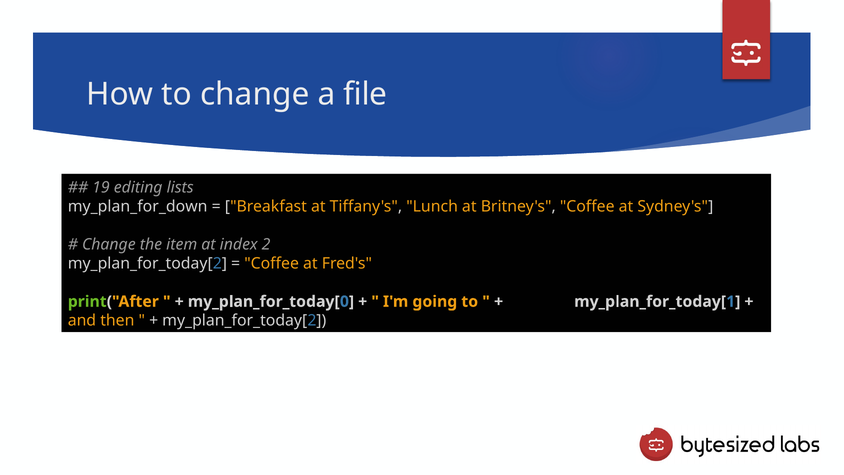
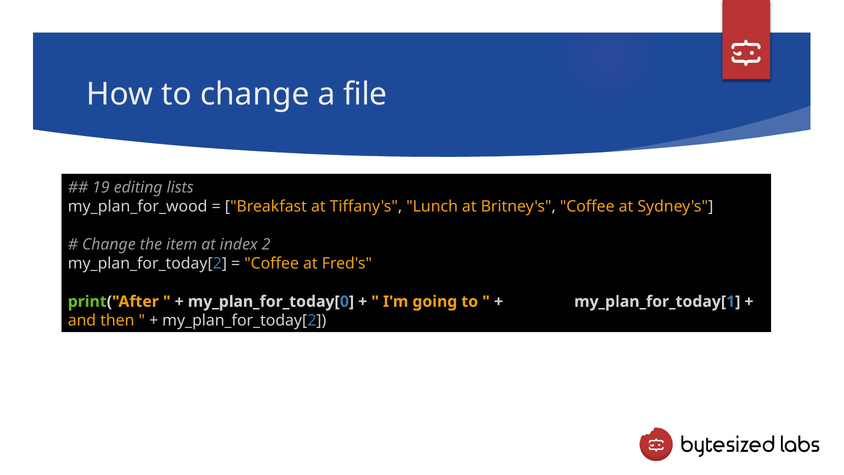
my_plan_for_down: my_plan_for_down -> my_plan_for_wood
